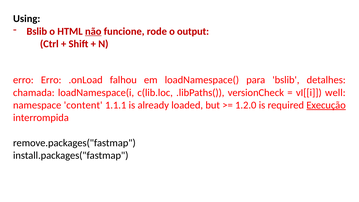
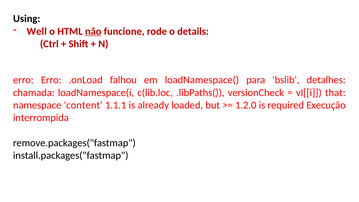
Bslib at (37, 31): Bslib -> Well
output: output -> details
well: well -> that
Execução underline: present -> none
